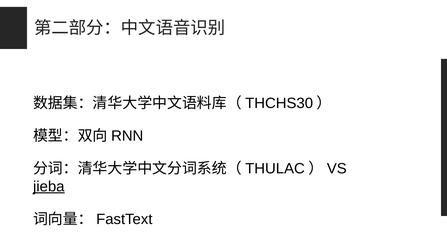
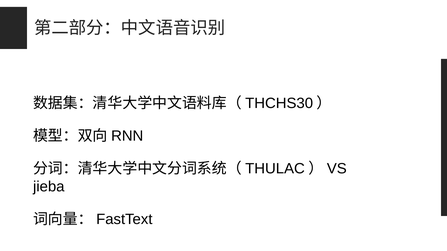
jieba underline: present -> none
